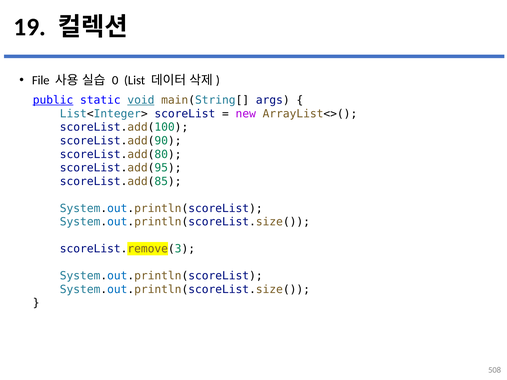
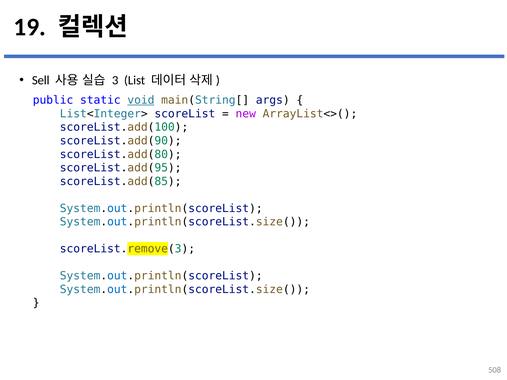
File: File -> Sell
0: 0 -> 3
public underline: present -> none
